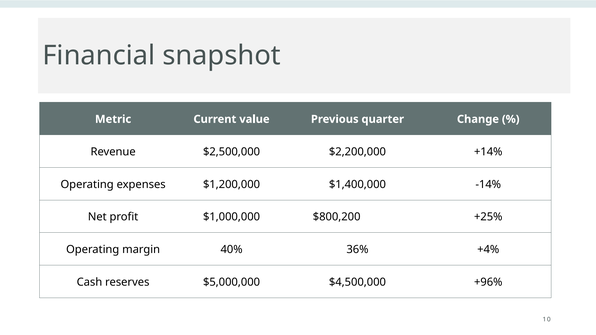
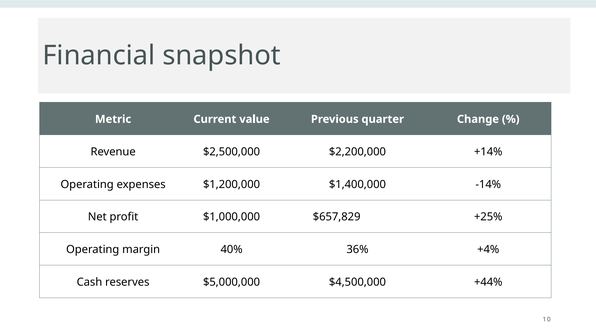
$800,200: $800,200 -> $657,829
+96%: +96% -> +44%
